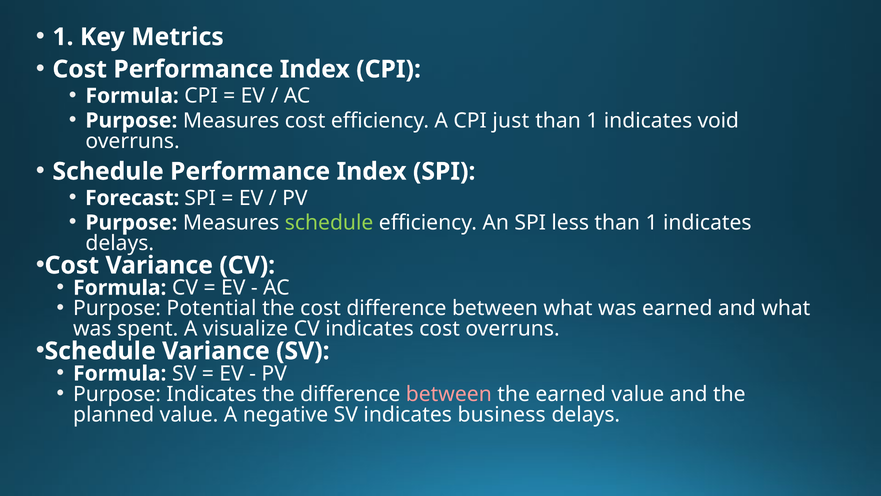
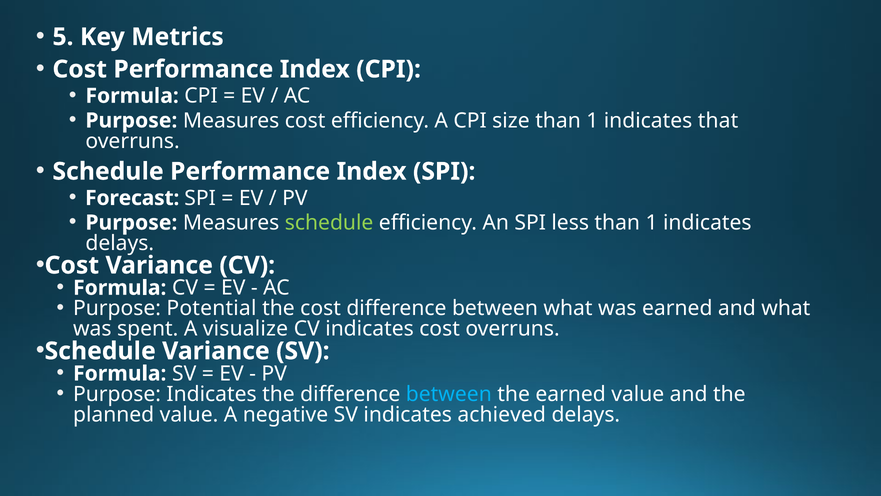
1 at (63, 37): 1 -> 5
just: just -> size
void: void -> that
between at (449, 394) colour: pink -> light blue
business: business -> achieved
